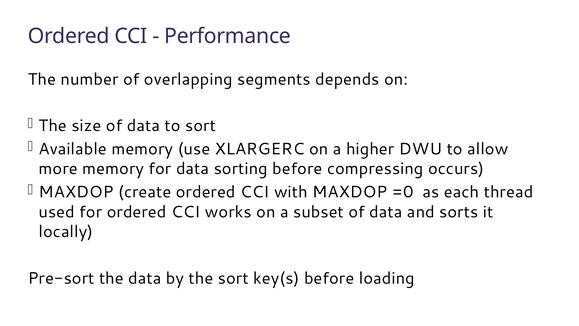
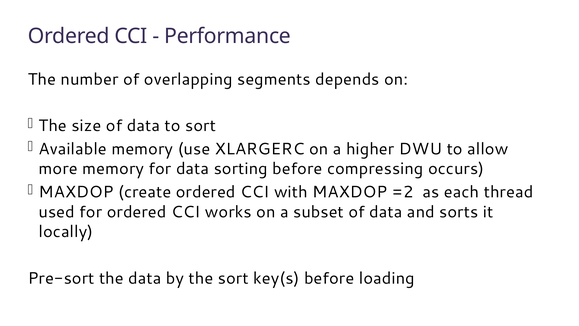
=0: =0 -> =2
